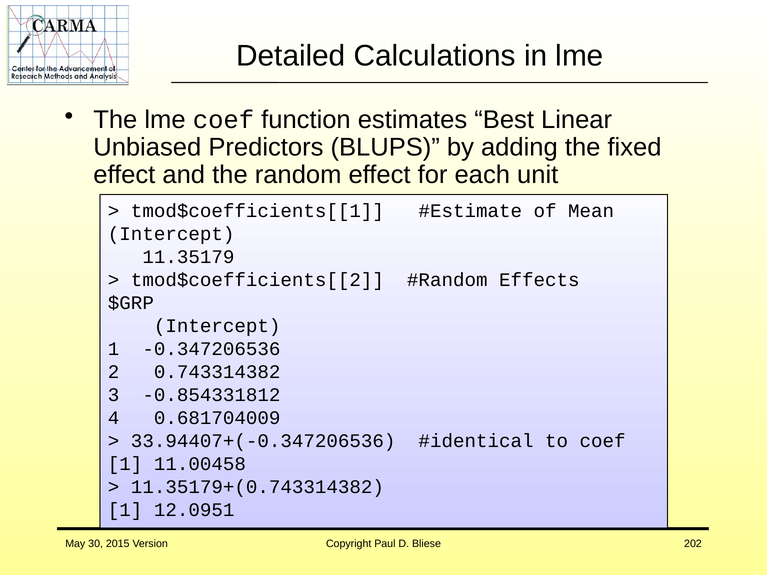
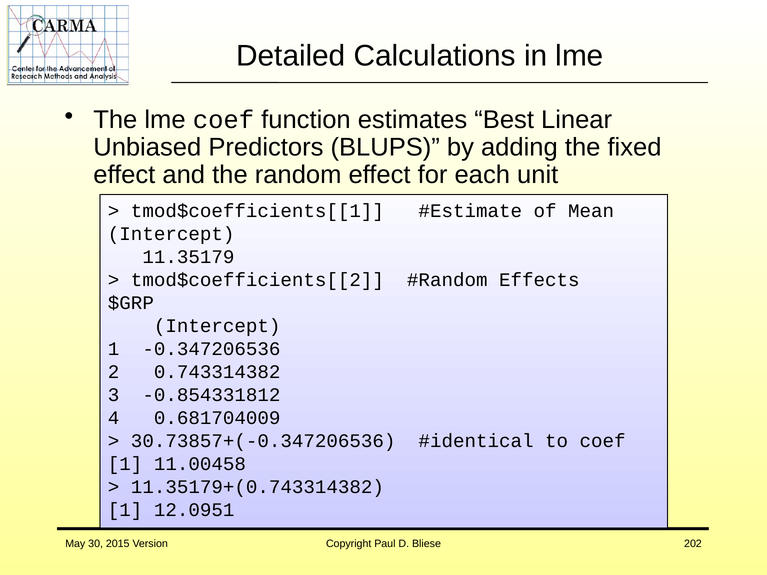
33.94407+(-0.347206536: 33.94407+(-0.347206536 -> 30.73857+(-0.347206536
